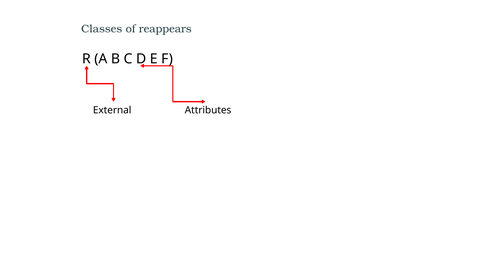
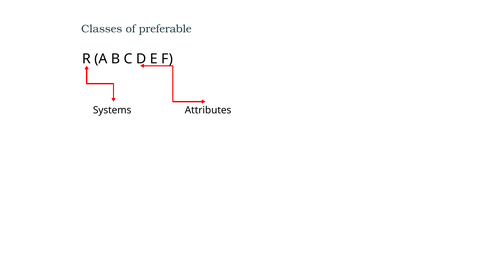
reappears: reappears -> preferable
External: External -> Systems
